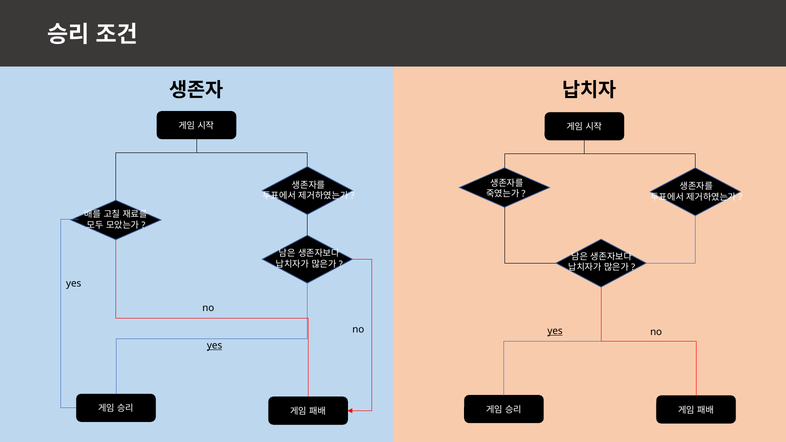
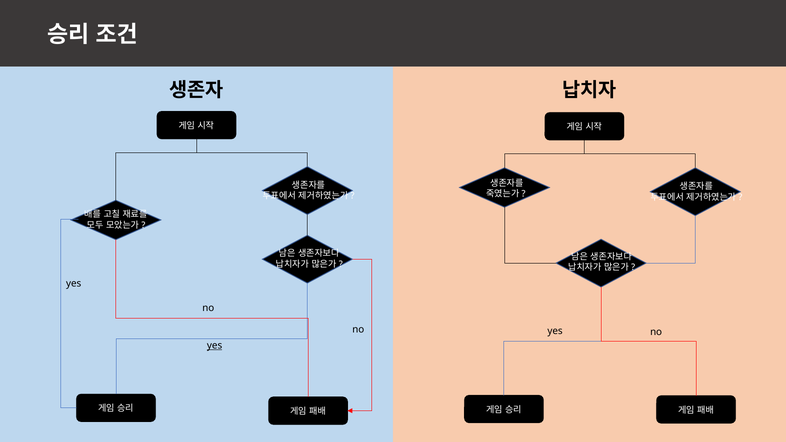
yes at (555, 331) underline: present -> none
